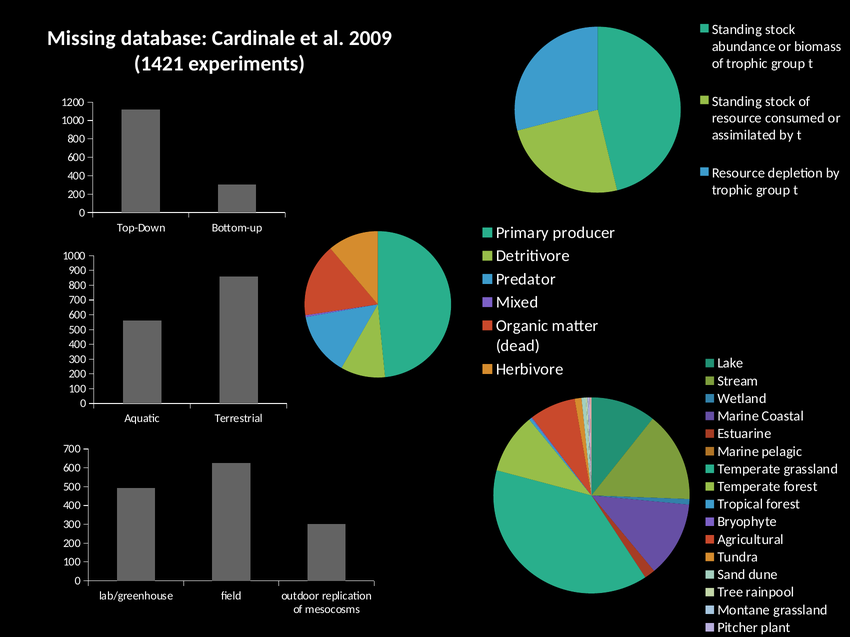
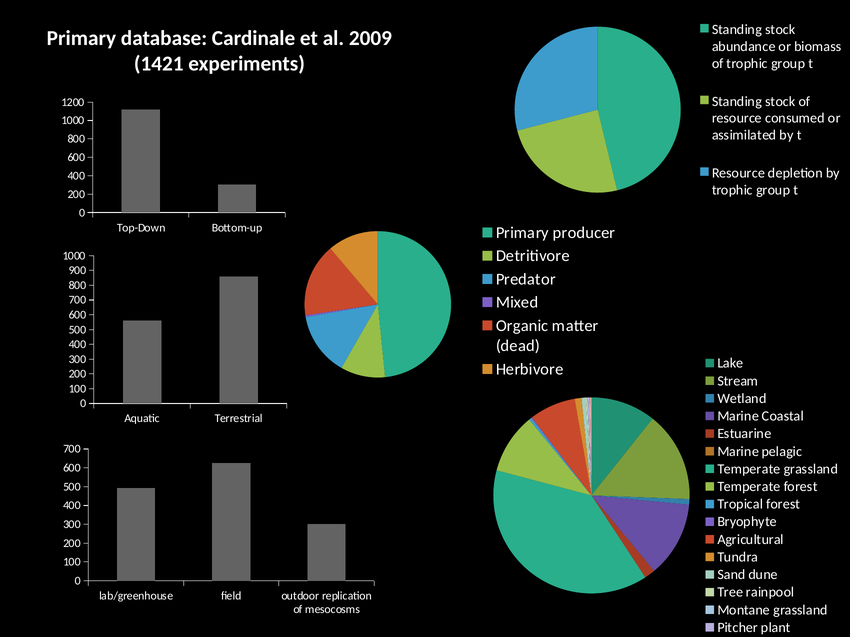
Missing at (81, 38): Missing -> Primary
